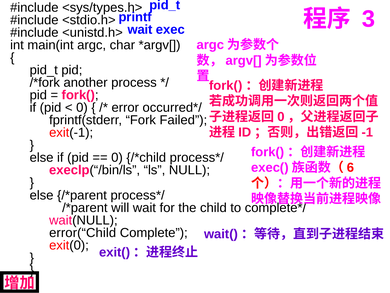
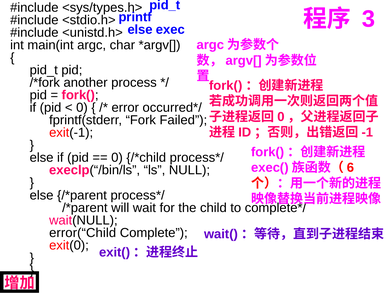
wait at (140, 30): wait -> else
